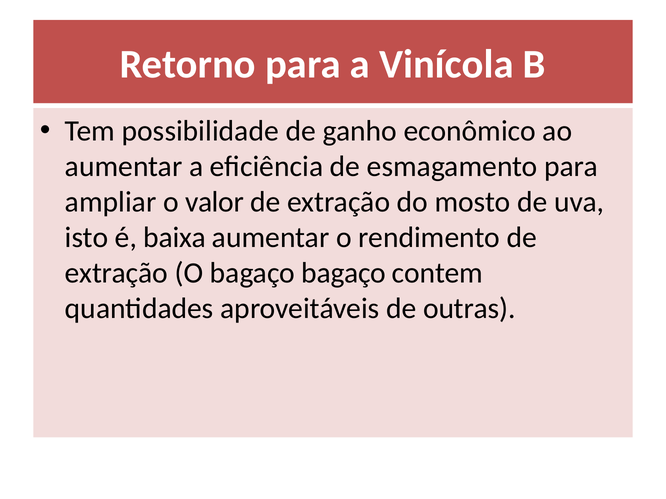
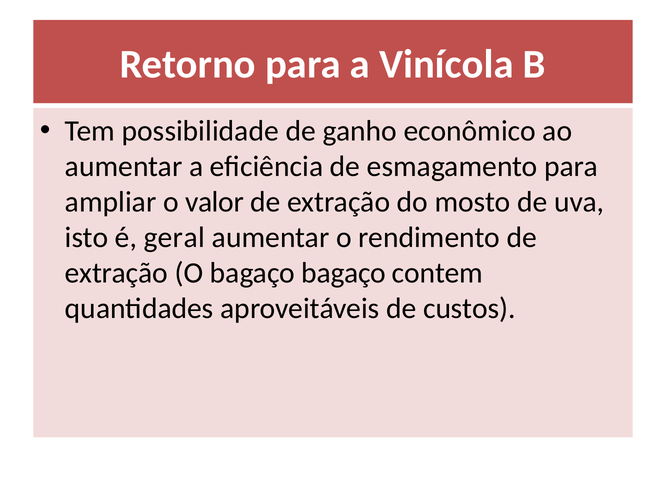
baixa: baixa -> geral
outras: outras -> custos
